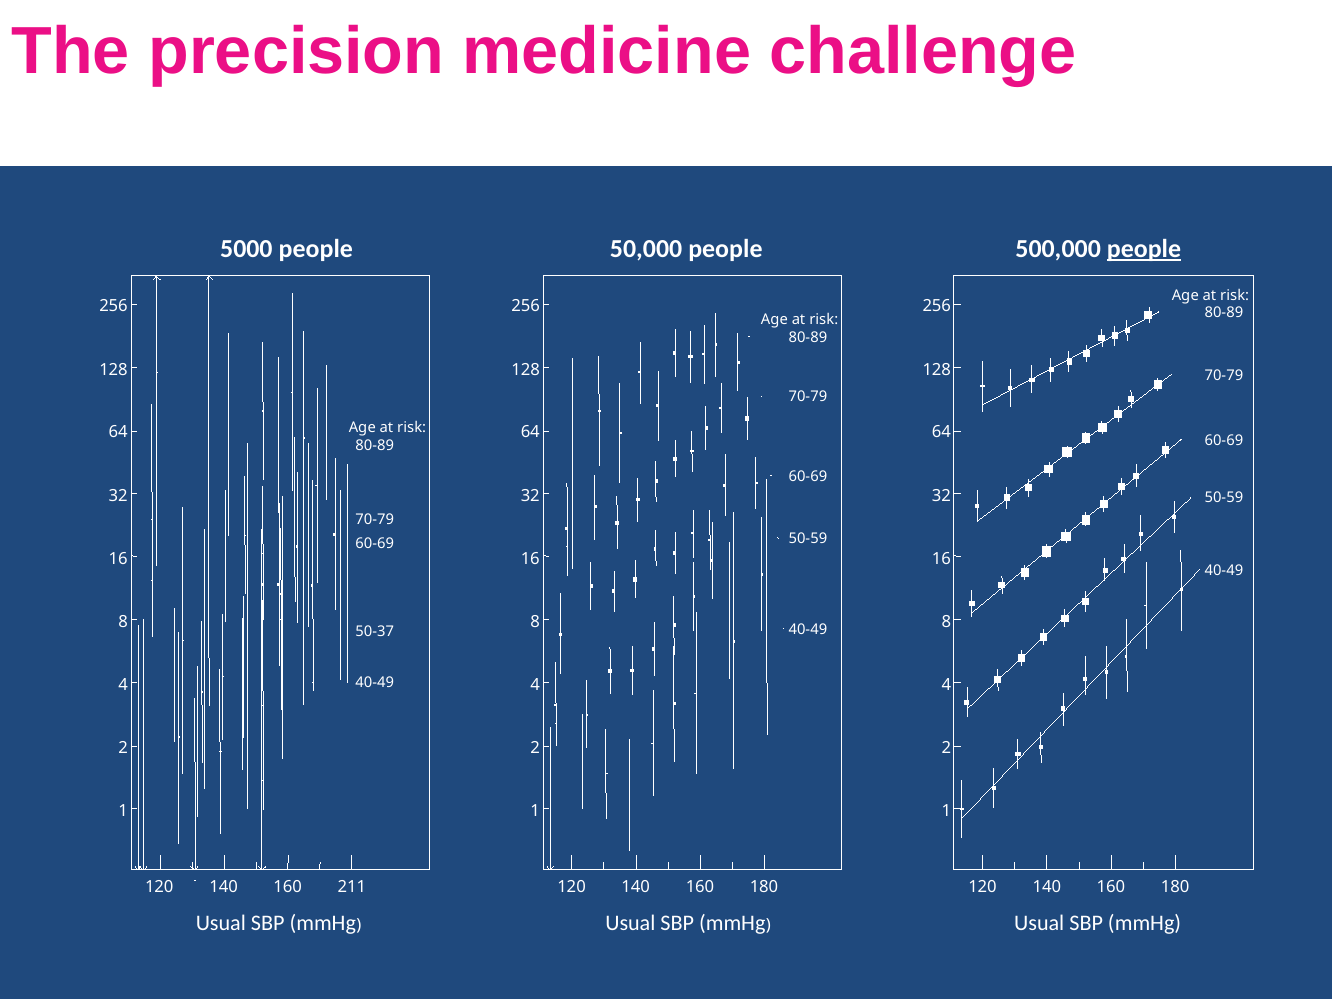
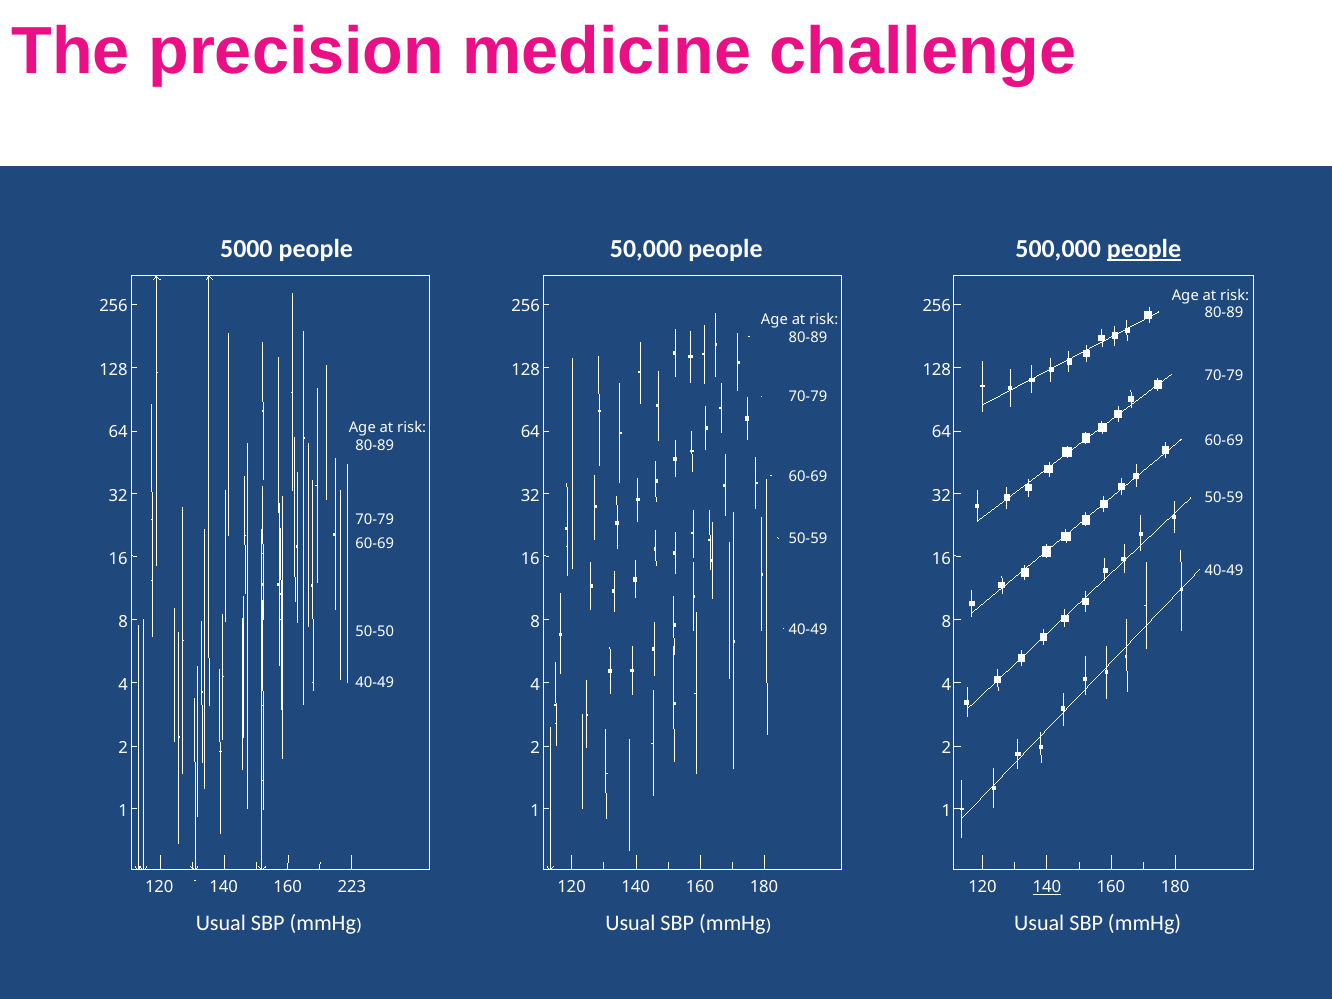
50-37: 50-37 -> 50-50
211: 211 -> 223
140 at (1047, 887) underline: none -> present
